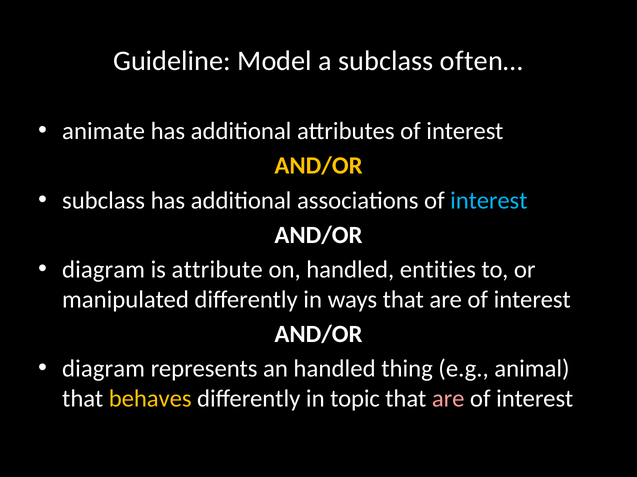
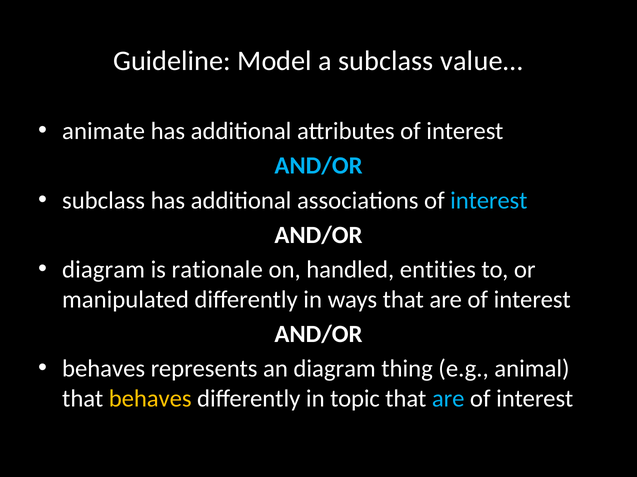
often…: often… -> value…
AND/OR at (318, 166) colour: yellow -> light blue
attribute: attribute -> rationale
diagram at (104, 369): diagram -> behaves
an handled: handled -> diagram
are at (448, 399) colour: pink -> light blue
